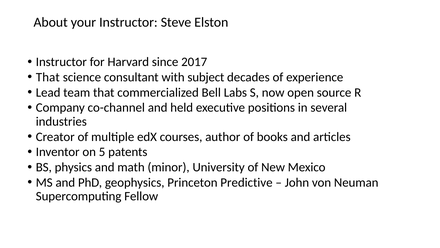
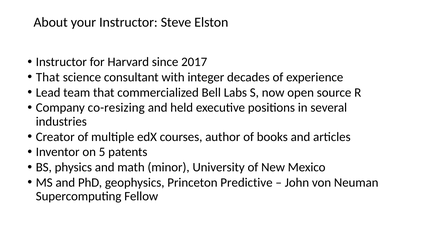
subject: subject -> integer
co-channel: co-channel -> co-resizing
